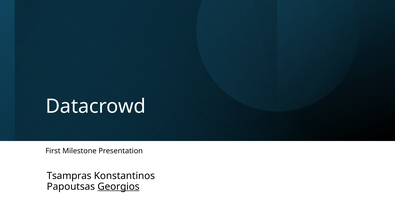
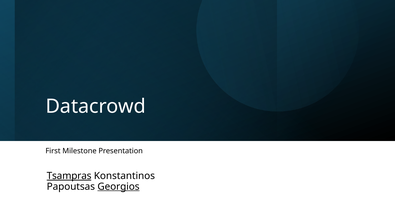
Tsampras underline: none -> present
